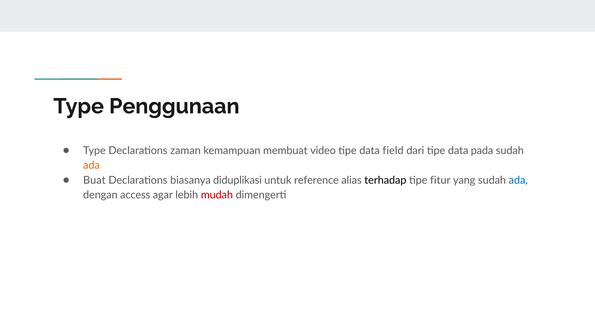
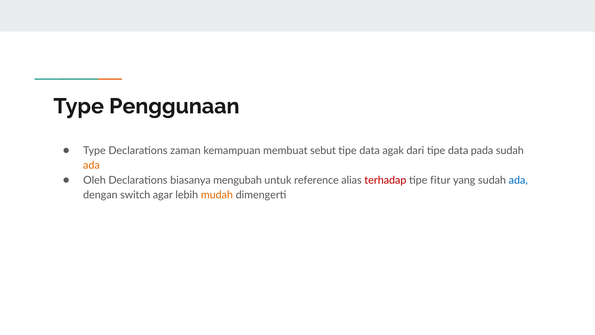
video: video -> sebut
field: field -> agak
Buat: Buat -> Oleh
diduplikasi: diduplikasi -> mengubah
terhadap colour: black -> red
access: access -> switch
mudah colour: red -> orange
